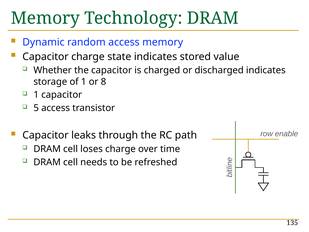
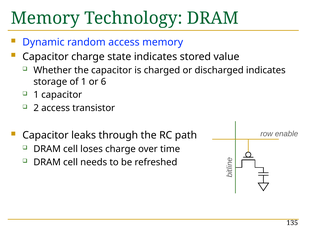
8: 8 -> 6
5: 5 -> 2
